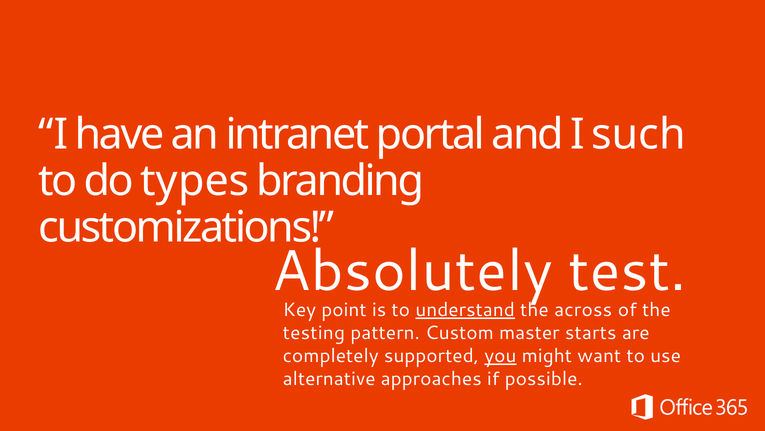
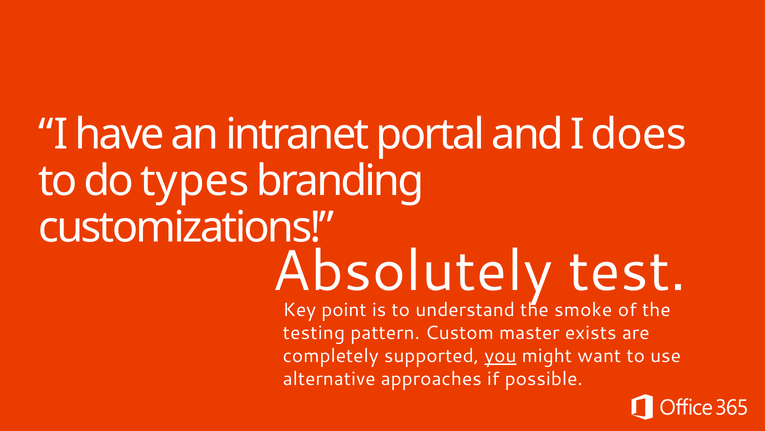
such: such -> does
understand underline: present -> none
across: across -> smoke
starts: starts -> exists
